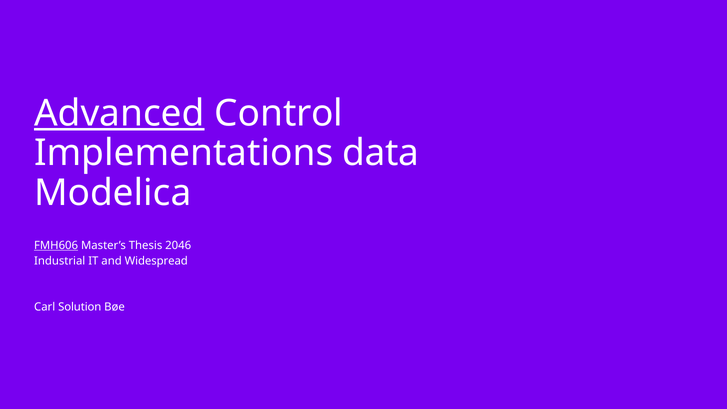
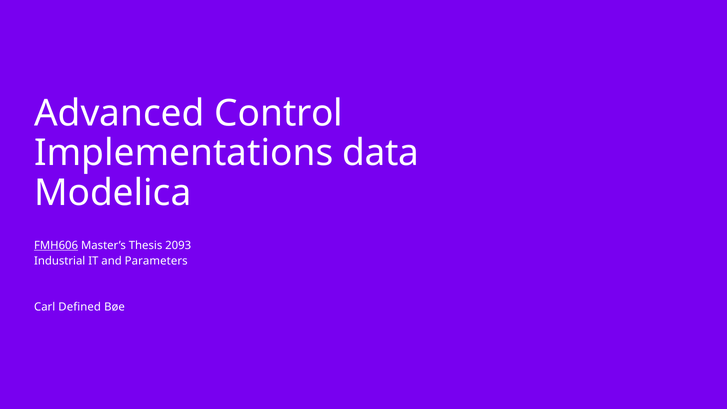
Advanced underline: present -> none
2046: 2046 -> 2093
Widespread: Widespread -> Parameters
Solution: Solution -> Defined
